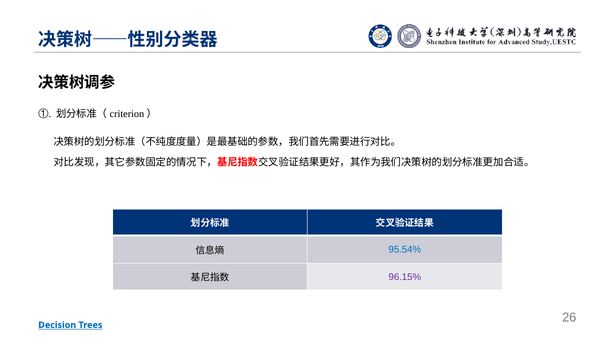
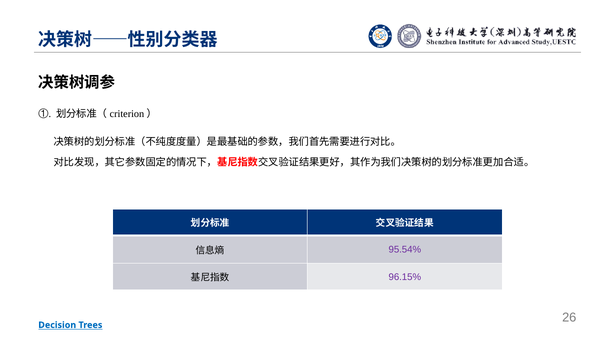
95.54% colour: blue -> purple
